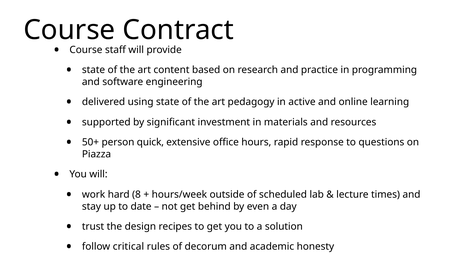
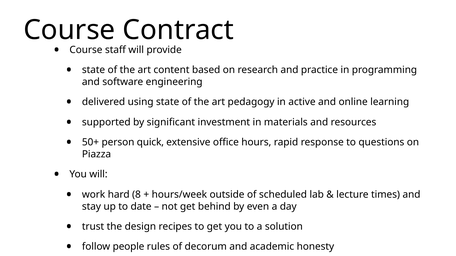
critical: critical -> people
